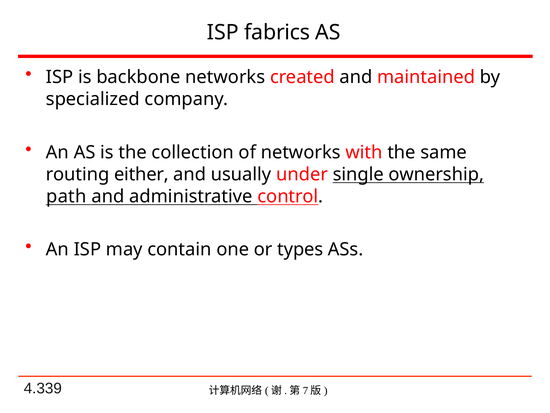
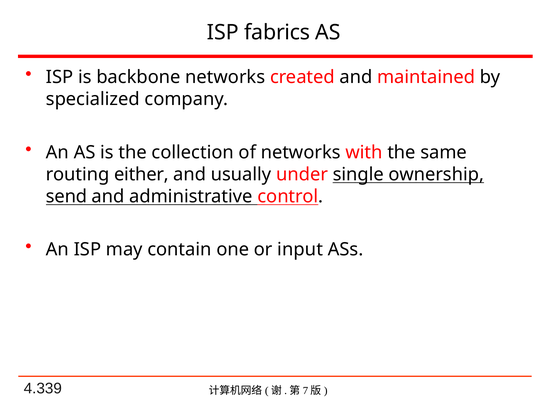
path: path -> send
types: types -> input
